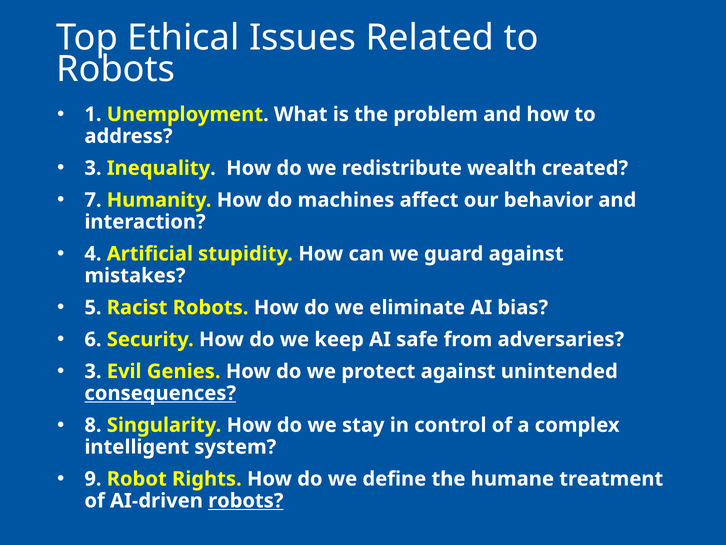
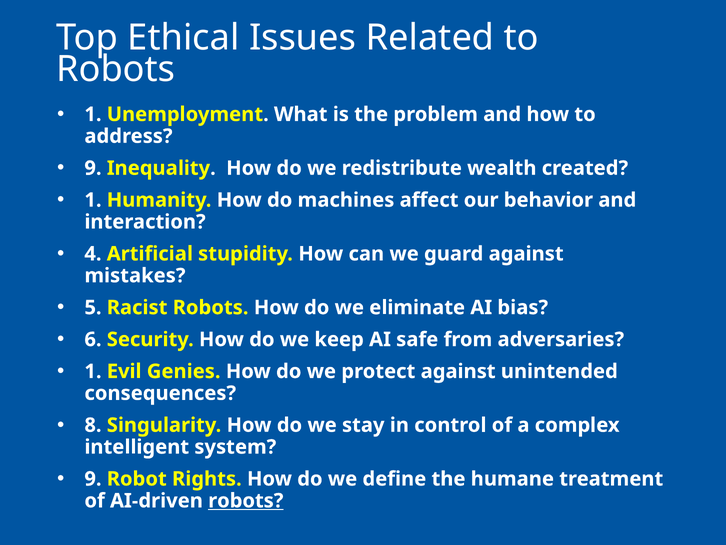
3 at (93, 168): 3 -> 9
7 at (93, 200): 7 -> 1
3 at (93, 371): 3 -> 1
consequences underline: present -> none
